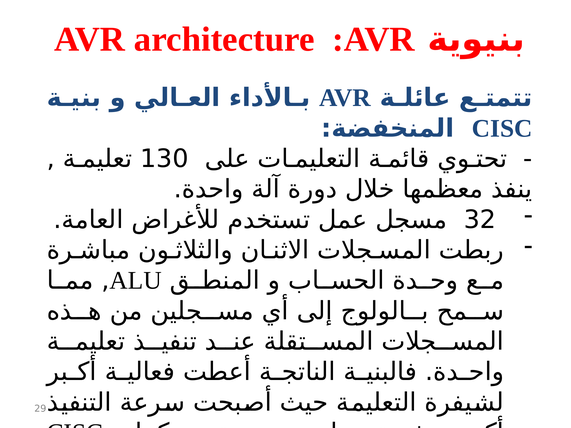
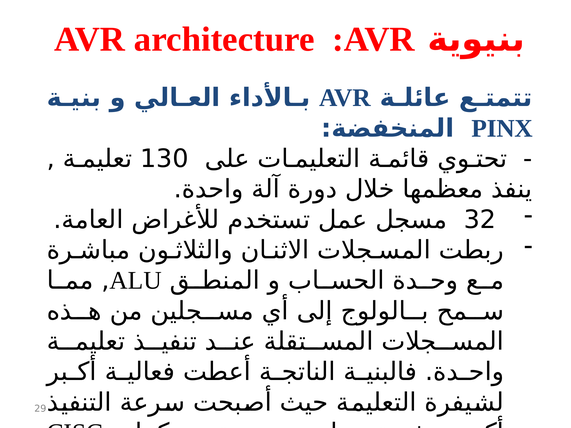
CISC at (502, 128): CISC -> PINX
